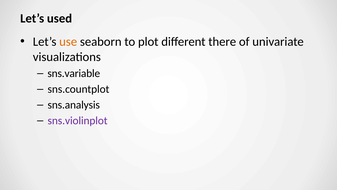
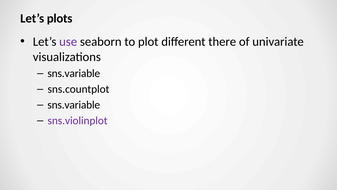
used: used -> plots
use colour: orange -> purple
sns.analysis at (74, 105): sns.analysis -> sns.variable
